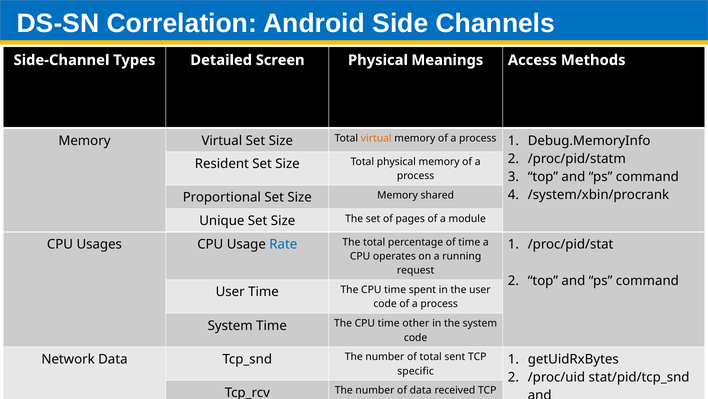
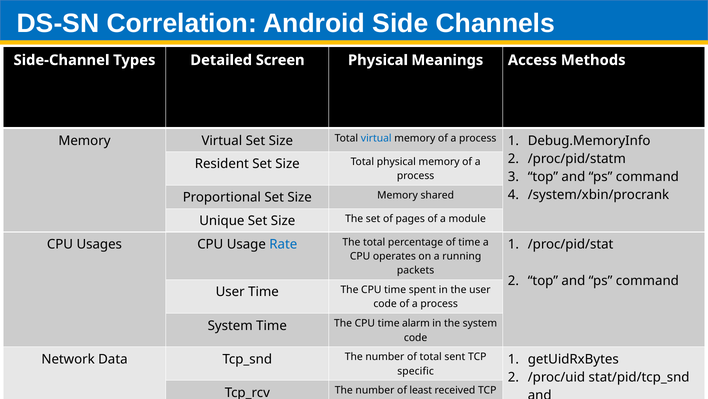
virtual at (376, 138) colour: orange -> blue
request at (416, 270): request -> packets
other: other -> alarm
of data: data -> least
